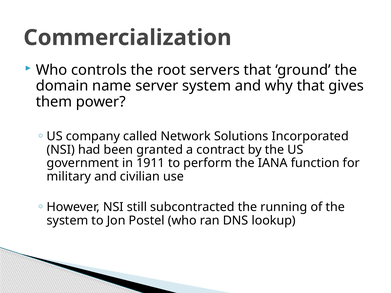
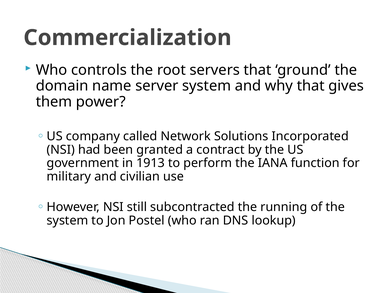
1911: 1911 -> 1913
